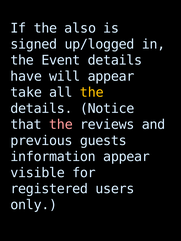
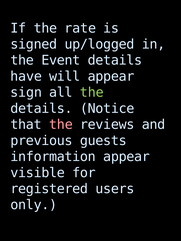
also: also -> rate
take: take -> sign
the at (92, 93) colour: yellow -> light green
